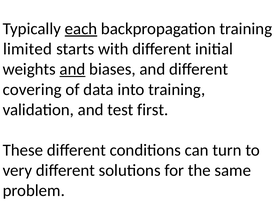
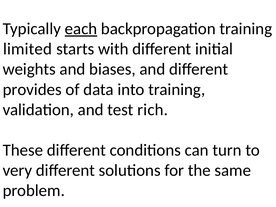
and at (72, 69) underline: present -> none
covering: covering -> provides
first: first -> rich
